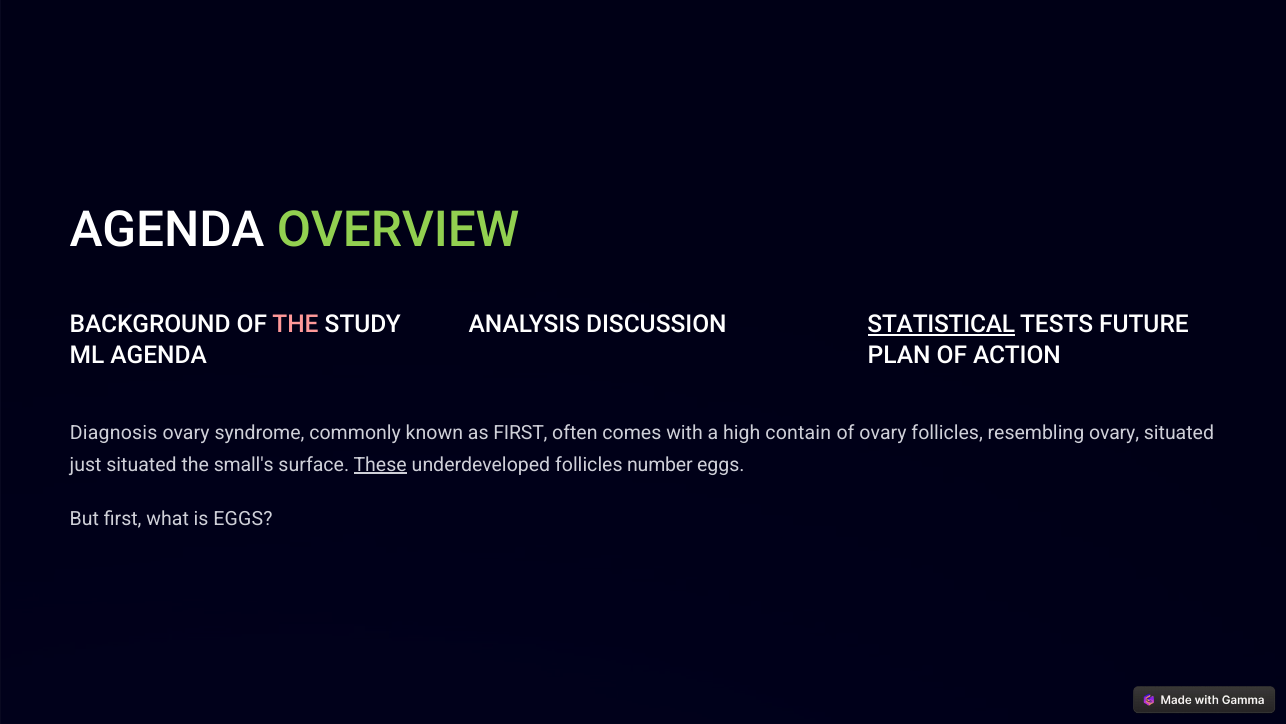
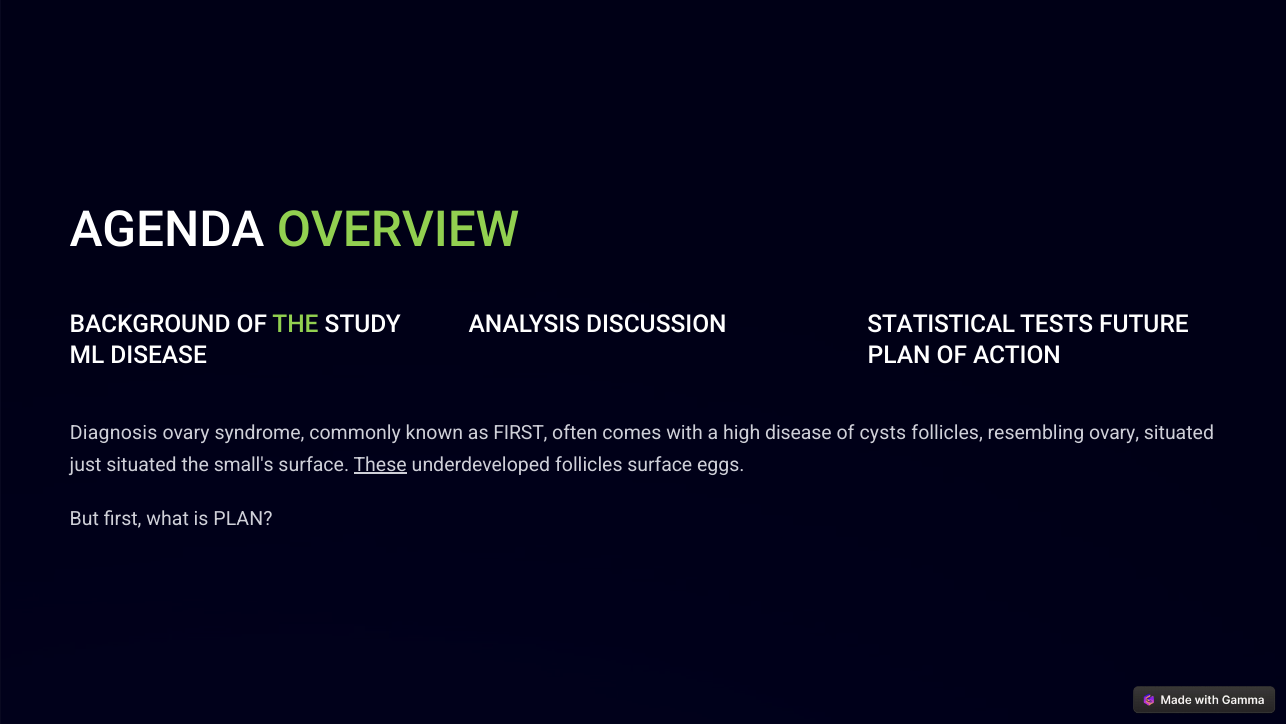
THE at (296, 324) colour: pink -> light green
STATISTICAL underline: present -> none
ML AGENDA: AGENDA -> DISEASE
high contain: contain -> disease
of ovary: ovary -> cysts
follicles number: number -> surface
is EGGS: EGGS -> PLAN
